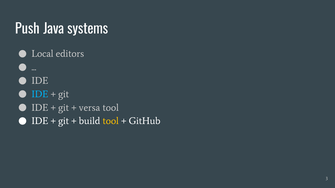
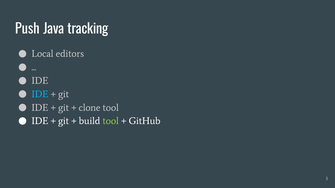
systems: systems -> tracking
versa: versa -> clone
tool at (111, 121) colour: yellow -> light green
